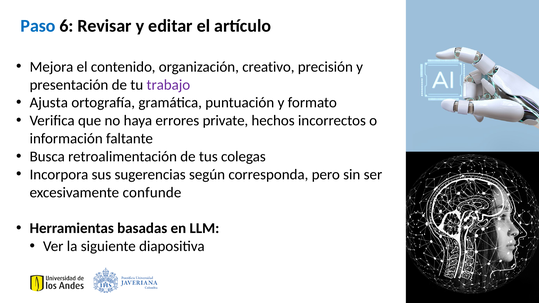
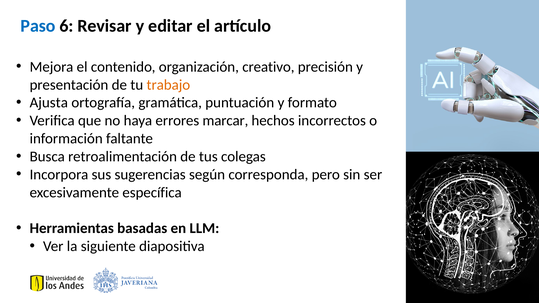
trabajo colour: purple -> orange
private: private -> marcar
confunde: confunde -> específica
